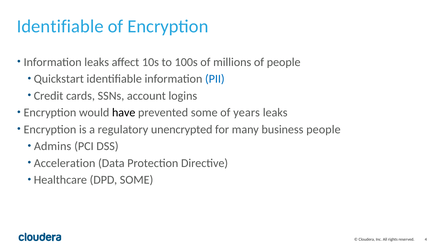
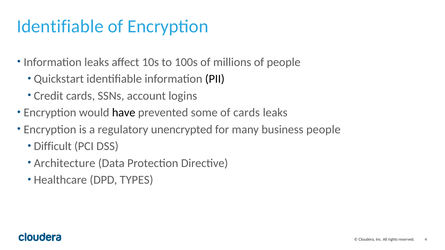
PII colour: blue -> black
of years: years -> cards
Admins: Admins -> Difficult
Acceleration: Acceleration -> Architecture
DPD SOME: SOME -> TYPES
